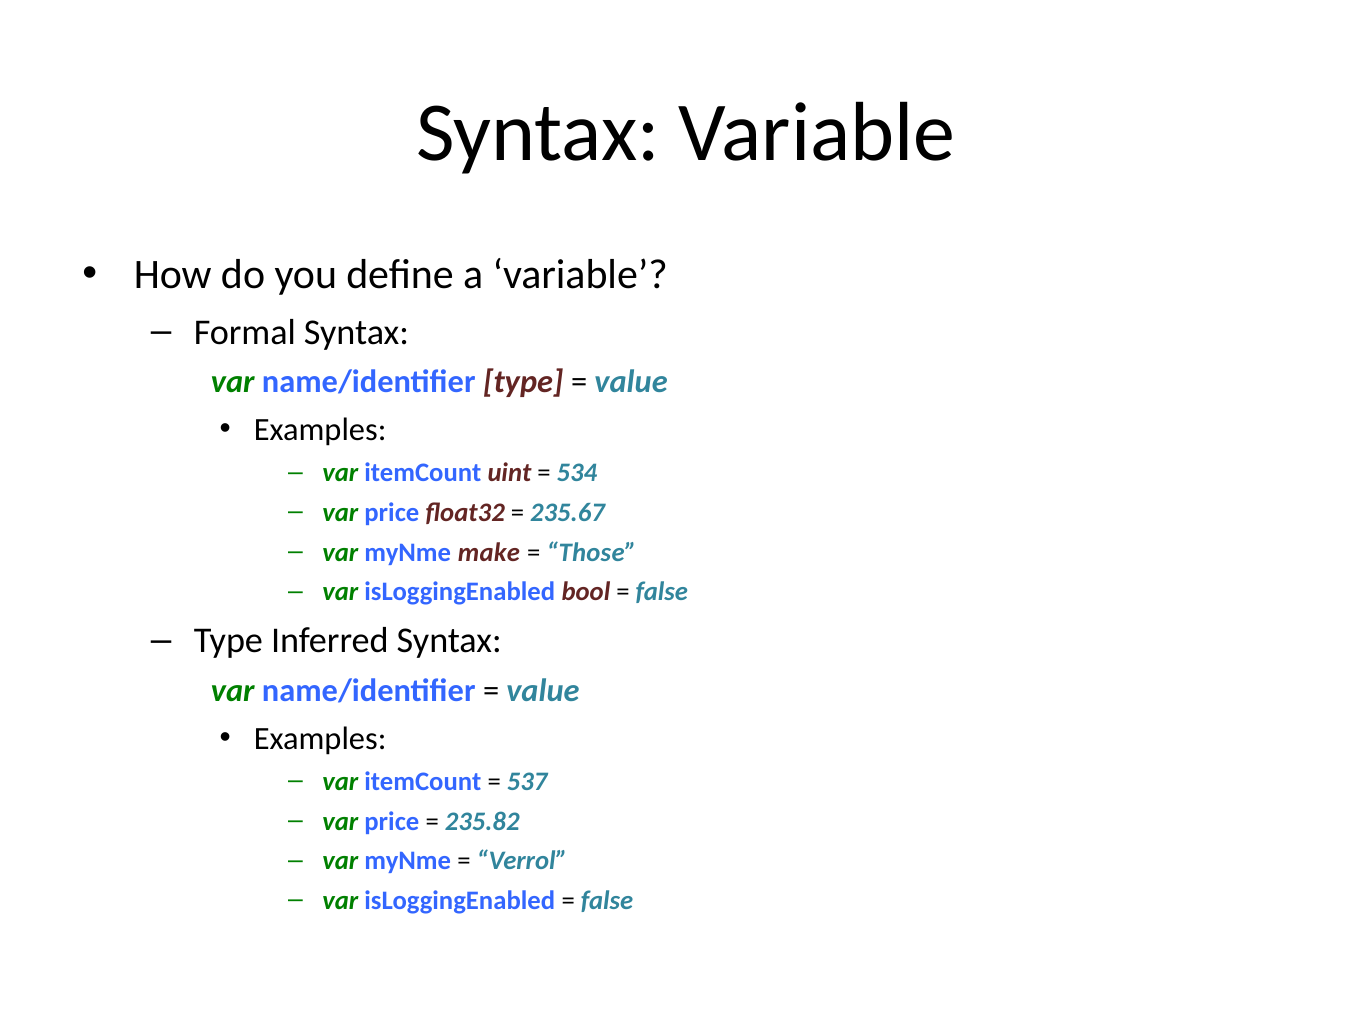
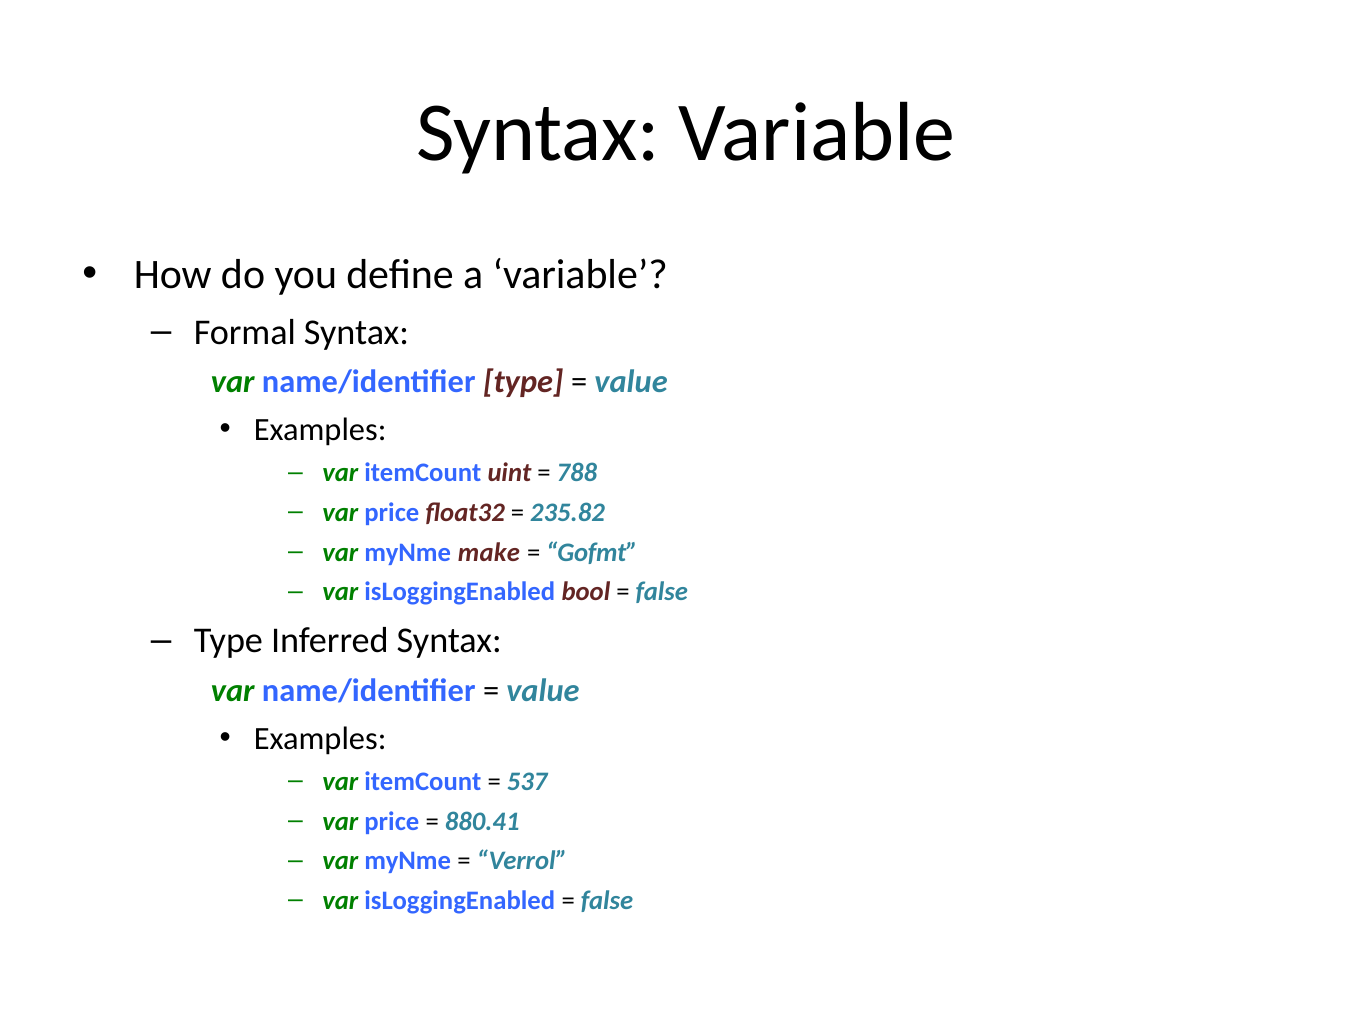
534: 534 -> 788
235.67: 235.67 -> 235.82
Those: Those -> Gofmt
235.82: 235.82 -> 880.41
